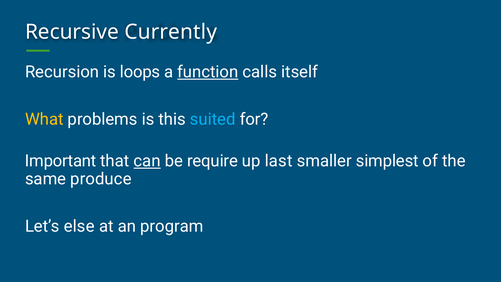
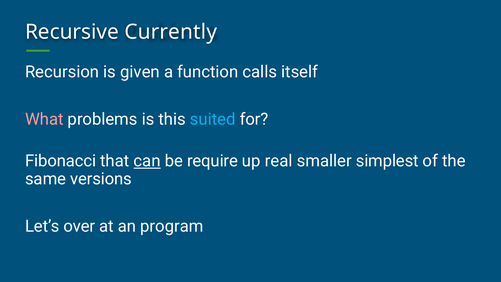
loops: loops -> given
function underline: present -> none
What colour: yellow -> pink
Important: Important -> Fibonacci
last: last -> real
produce: produce -> versions
else: else -> over
